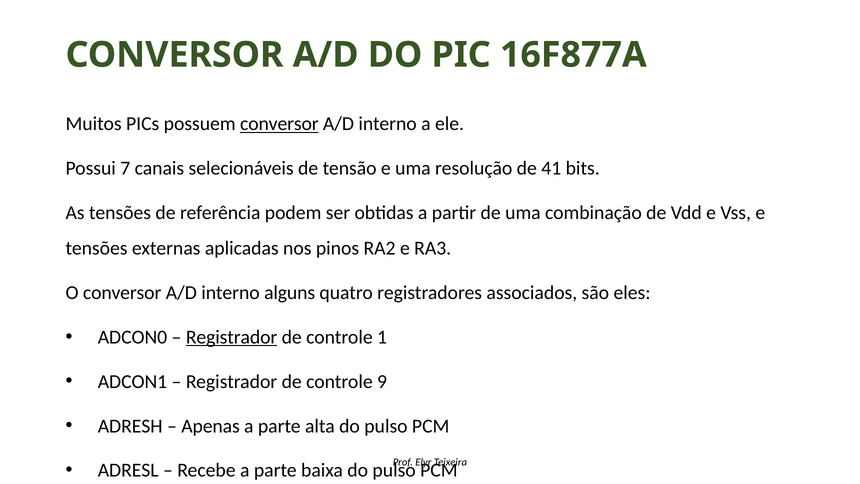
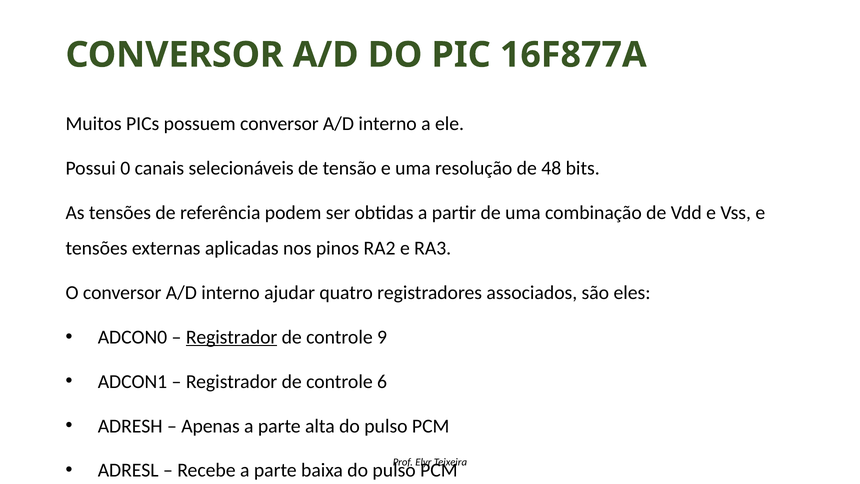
conversor at (279, 124) underline: present -> none
7: 7 -> 0
41: 41 -> 48
alguns: alguns -> ajudar
1: 1 -> 9
9: 9 -> 6
